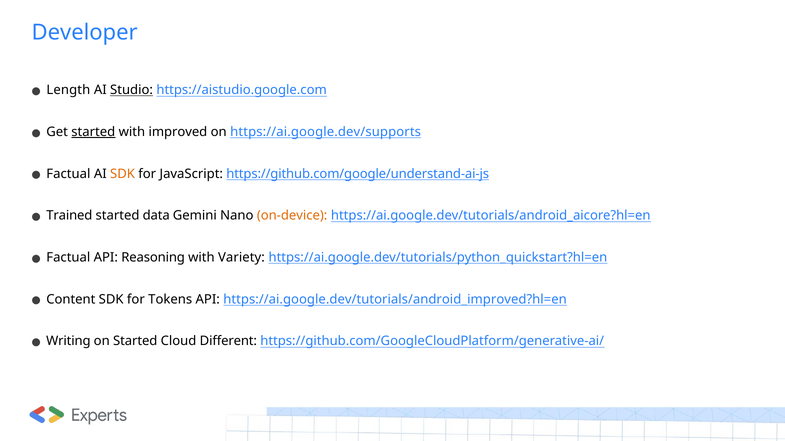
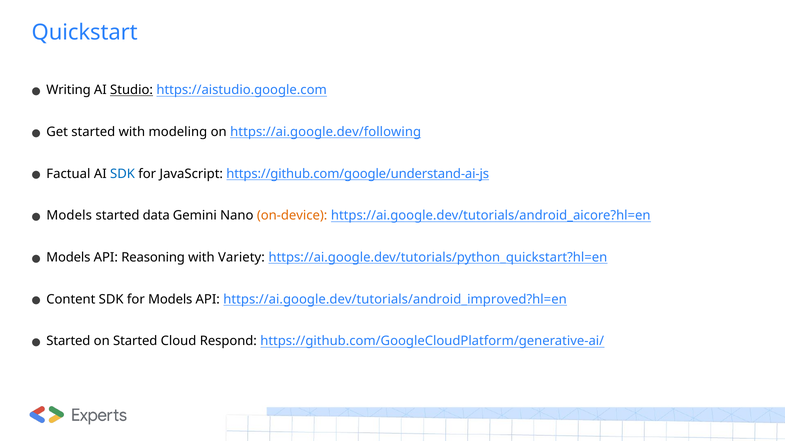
Developer: Developer -> Quickstart
Length: Length -> Writing
started at (93, 132) underline: present -> none
improved: improved -> modeling
https://ai.google.dev/supports: https://ai.google.dev/supports -> https://ai.google.dev/following
SDK at (123, 174) colour: orange -> blue
Trained at (69, 216): Trained -> Models
Factual at (68, 258): Factual -> Models
for Tokens: Tokens -> Models
Writing at (68, 342): Writing -> Started
Different: Different -> Respond
